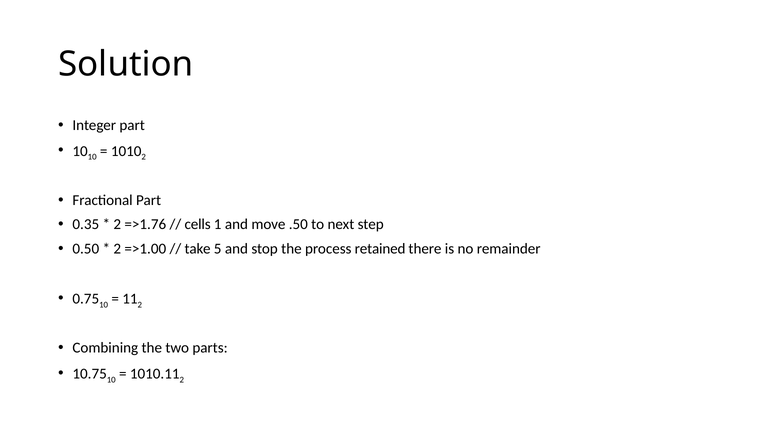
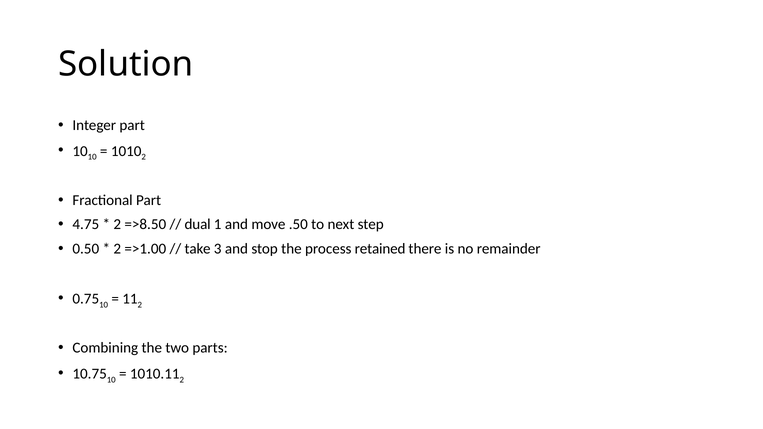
0.35: 0.35 -> 4.75
=>1.76: =>1.76 -> =>8.50
cells: cells -> dual
5: 5 -> 3
